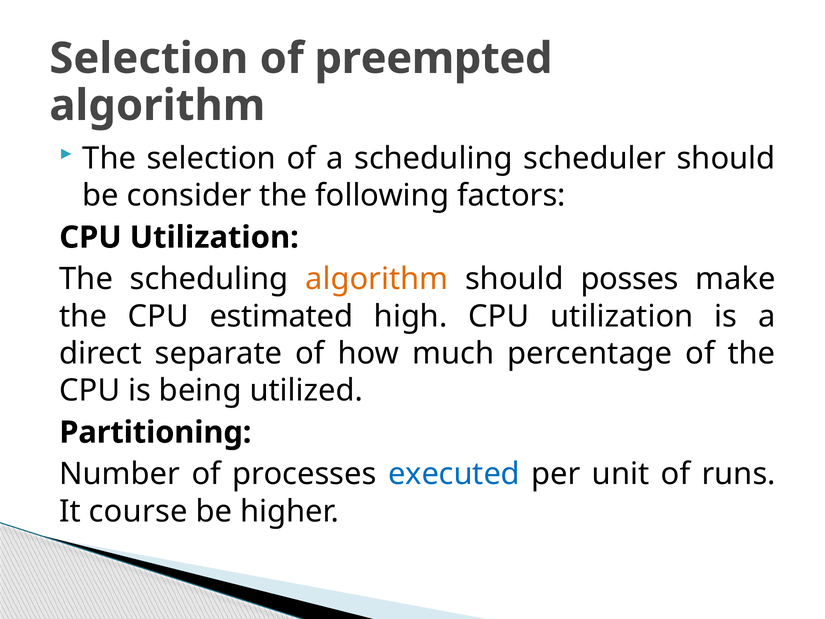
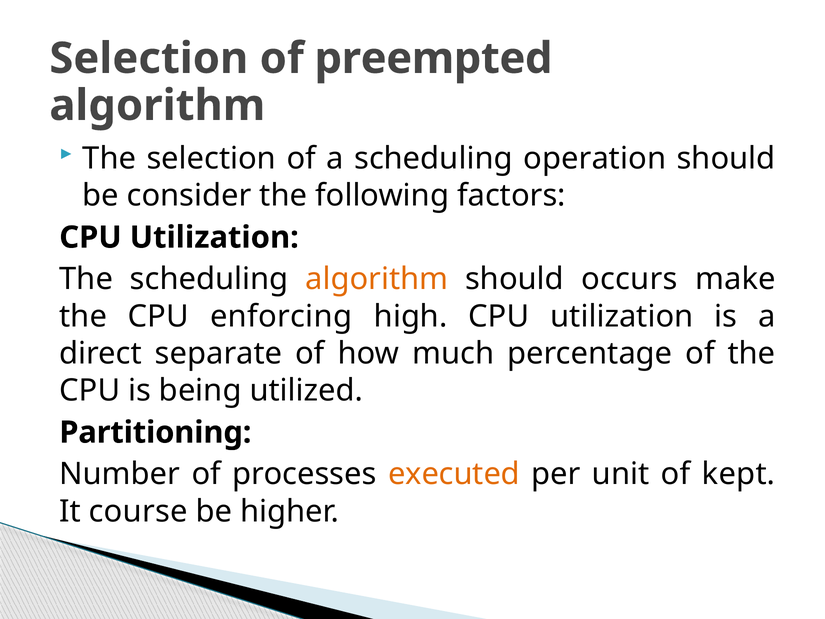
scheduler: scheduler -> operation
posses: posses -> occurs
estimated: estimated -> enforcing
executed colour: blue -> orange
runs: runs -> kept
